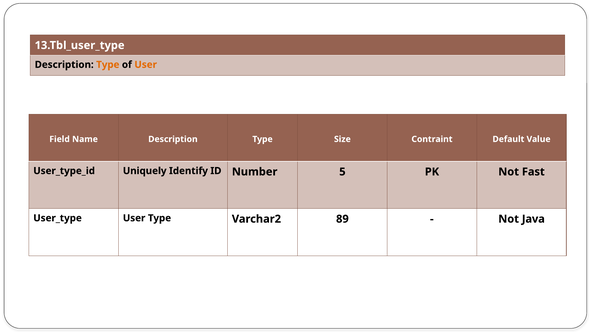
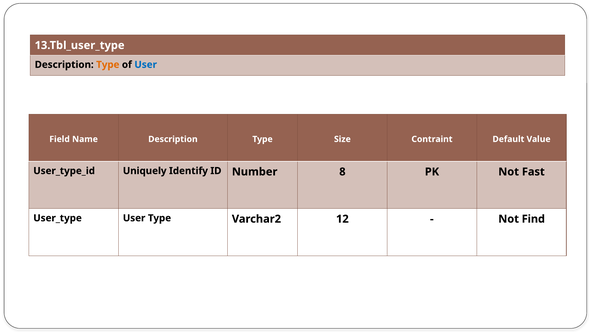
User at (146, 65) colour: orange -> blue
5: 5 -> 8
89: 89 -> 12
Java: Java -> Find
